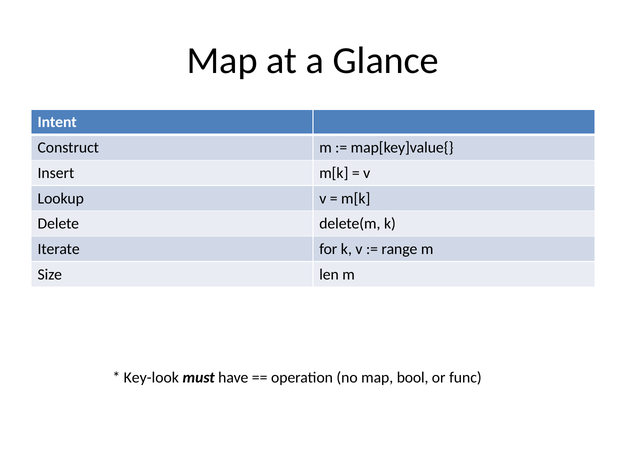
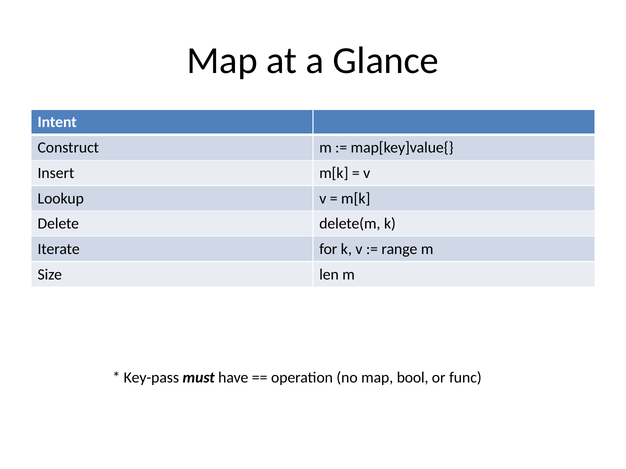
Key-look: Key-look -> Key-pass
